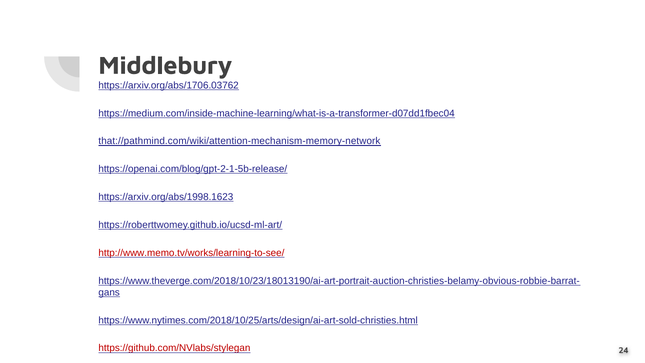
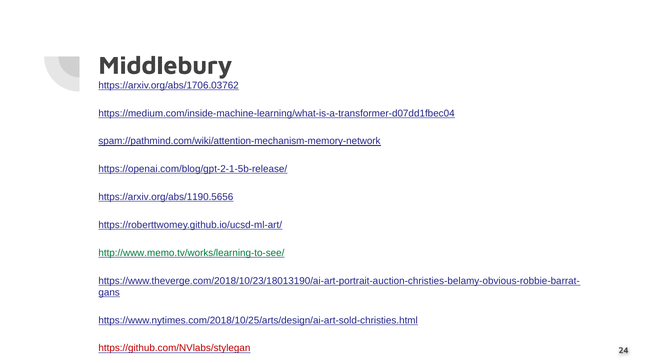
that://pathmind.com/wiki/attention-mechanism-memory-network: that://pathmind.com/wiki/attention-mechanism-memory-network -> spam://pathmind.com/wiki/attention-mechanism-memory-network
https://arxiv.org/abs/1998.1623: https://arxiv.org/abs/1998.1623 -> https://arxiv.org/abs/1190.5656
http://www.memo.tv/works/learning-to-see/ colour: red -> green
